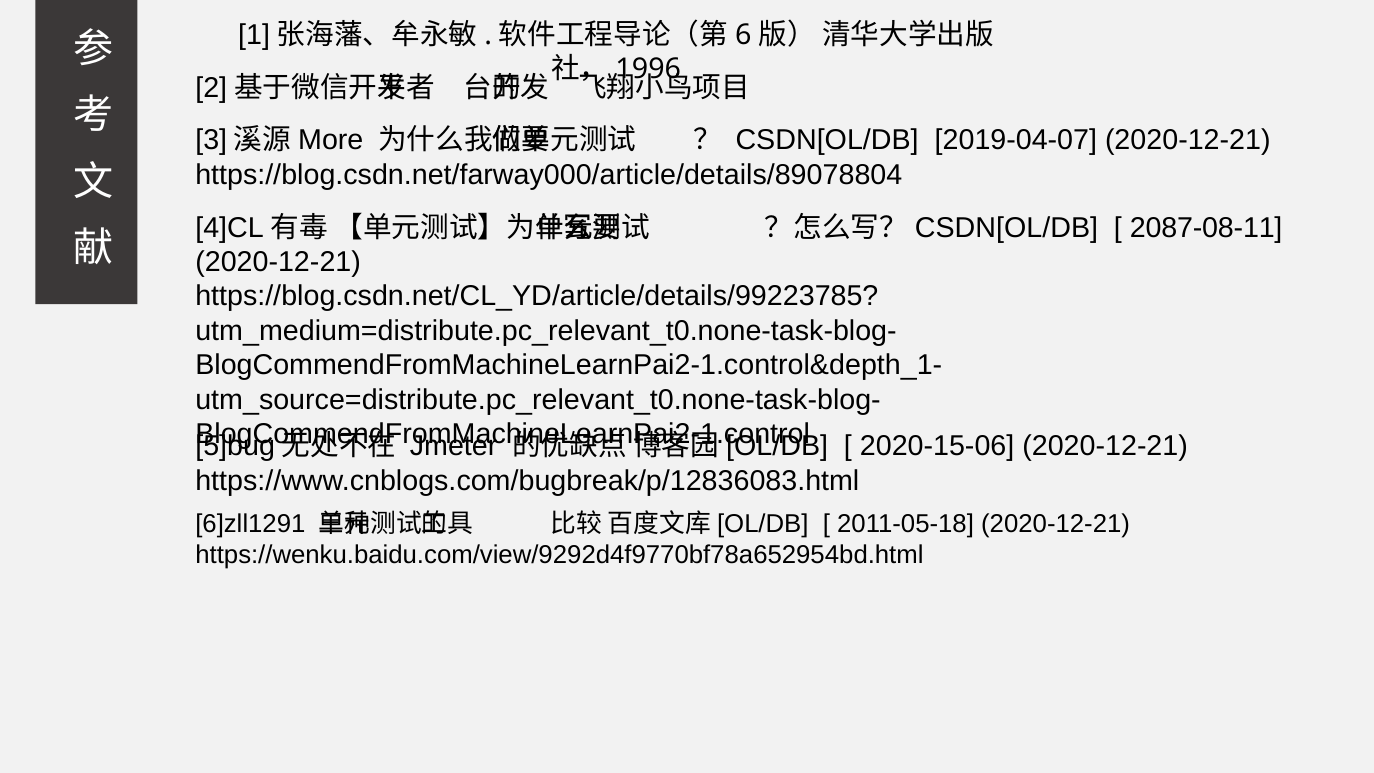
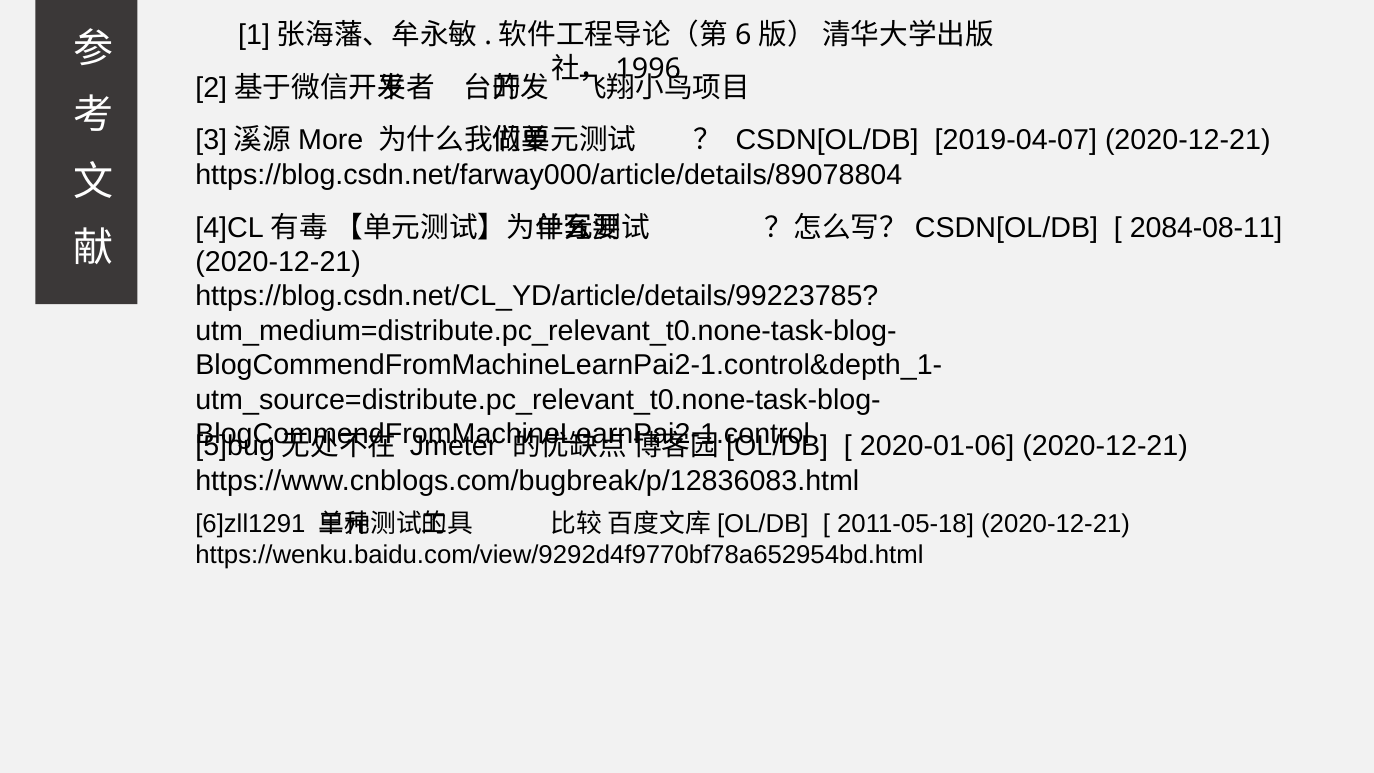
2087-08-11: 2087-08-11 -> 2084-08-11
2020-15-06: 2020-15-06 -> 2020-01-06
